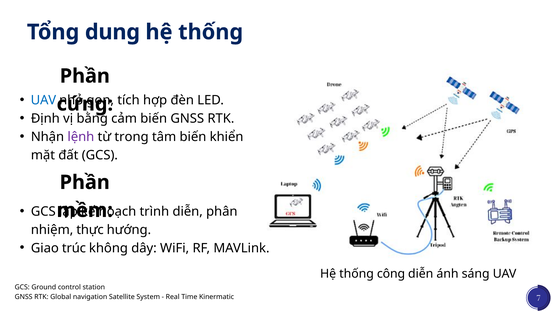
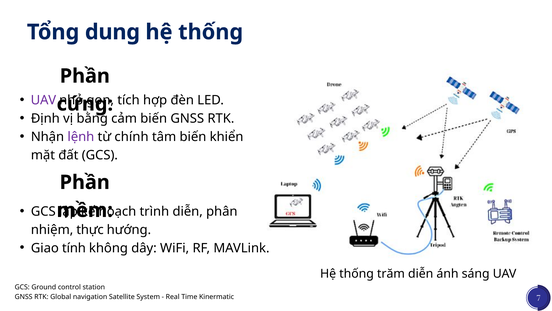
UAV at (43, 100) colour: blue -> purple
trong: trong -> chính
trúc: trúc -> tính
công: công -> trăm
